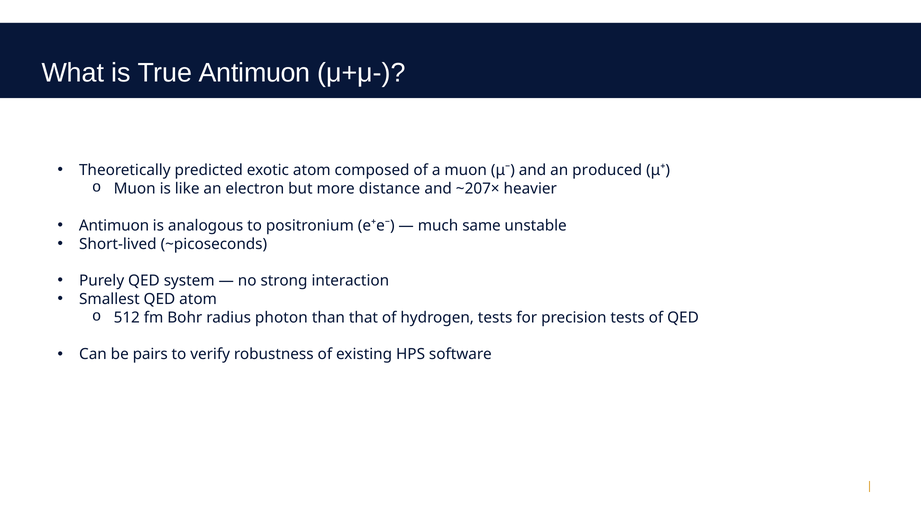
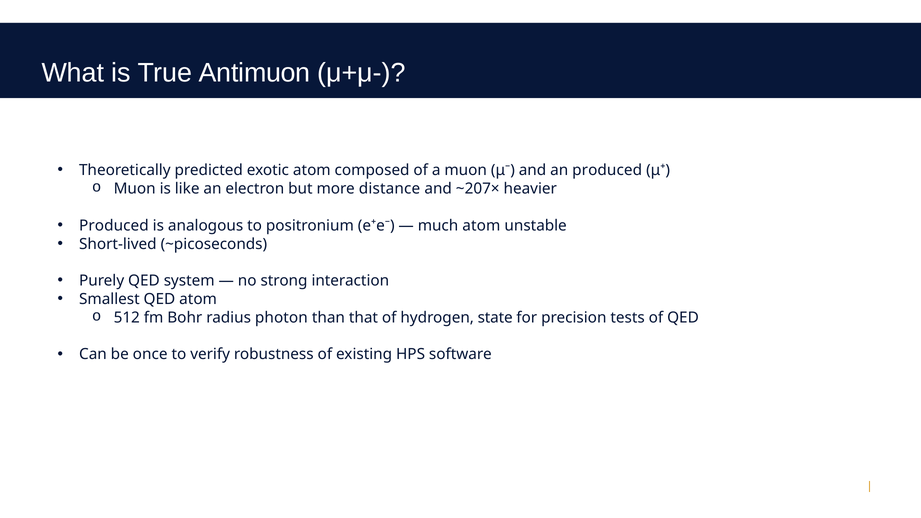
Antimuon at (114, 226): Antimuon -> Produced
much same: same -> atom
hydrogen tests: tests -> state
pairs: pairs -> once
